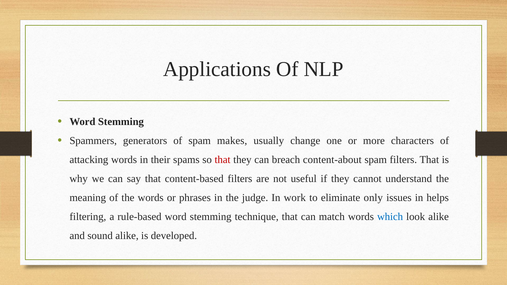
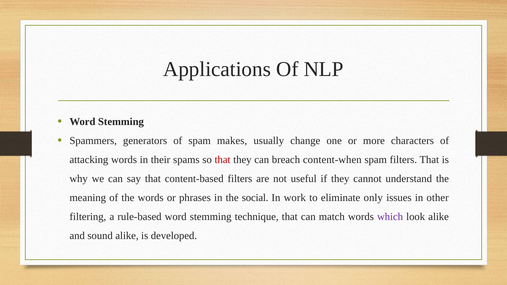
content-about: content-about -> content-when
judge: judge -> social
helps: helps -> other
which colour: blue -> purple
